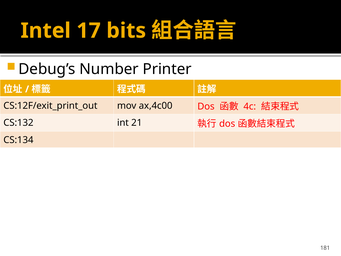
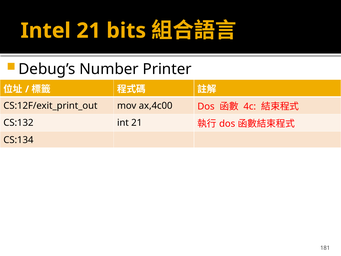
Intel 17: 17 -> 21
